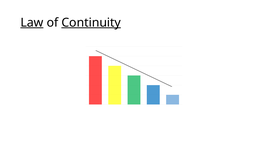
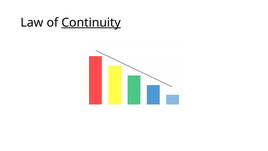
Law underline: present -> none
